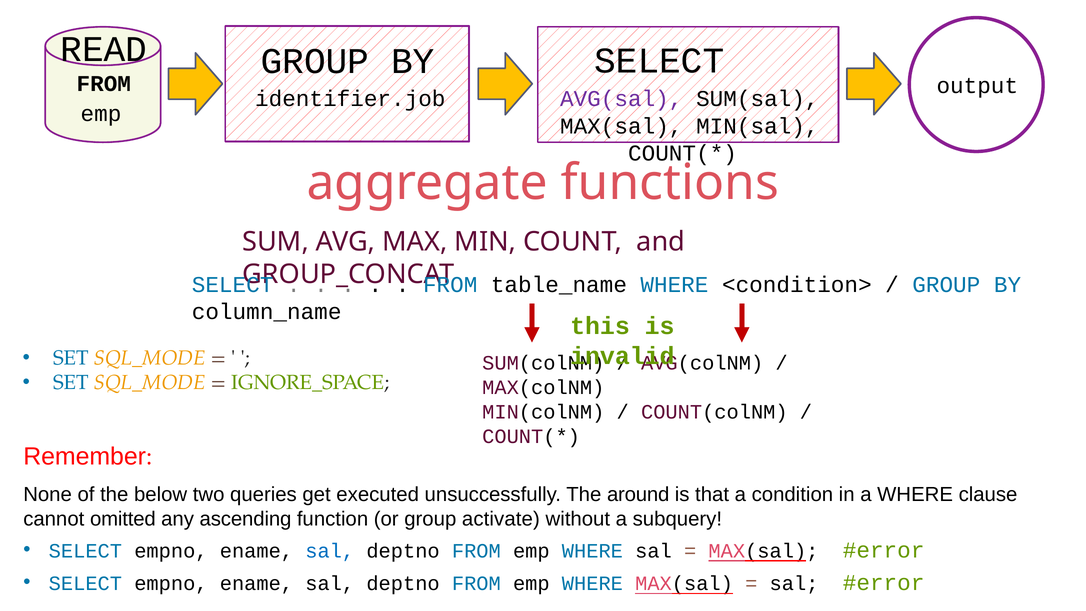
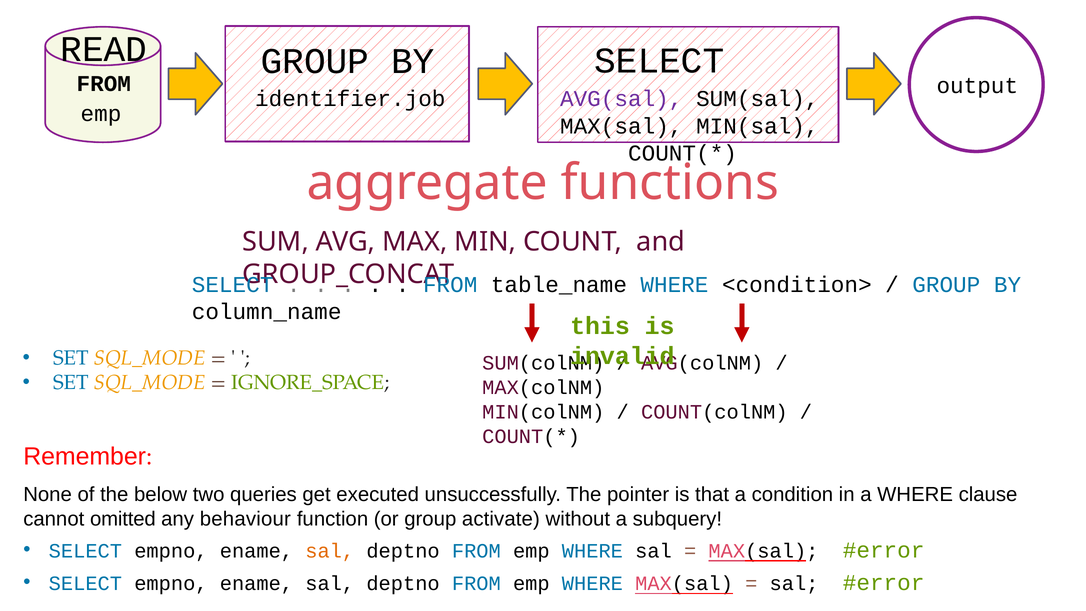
around: around -> pointer
ascending: ascending -> behaviour
sal at (330, 551) colour: blue -> orange
